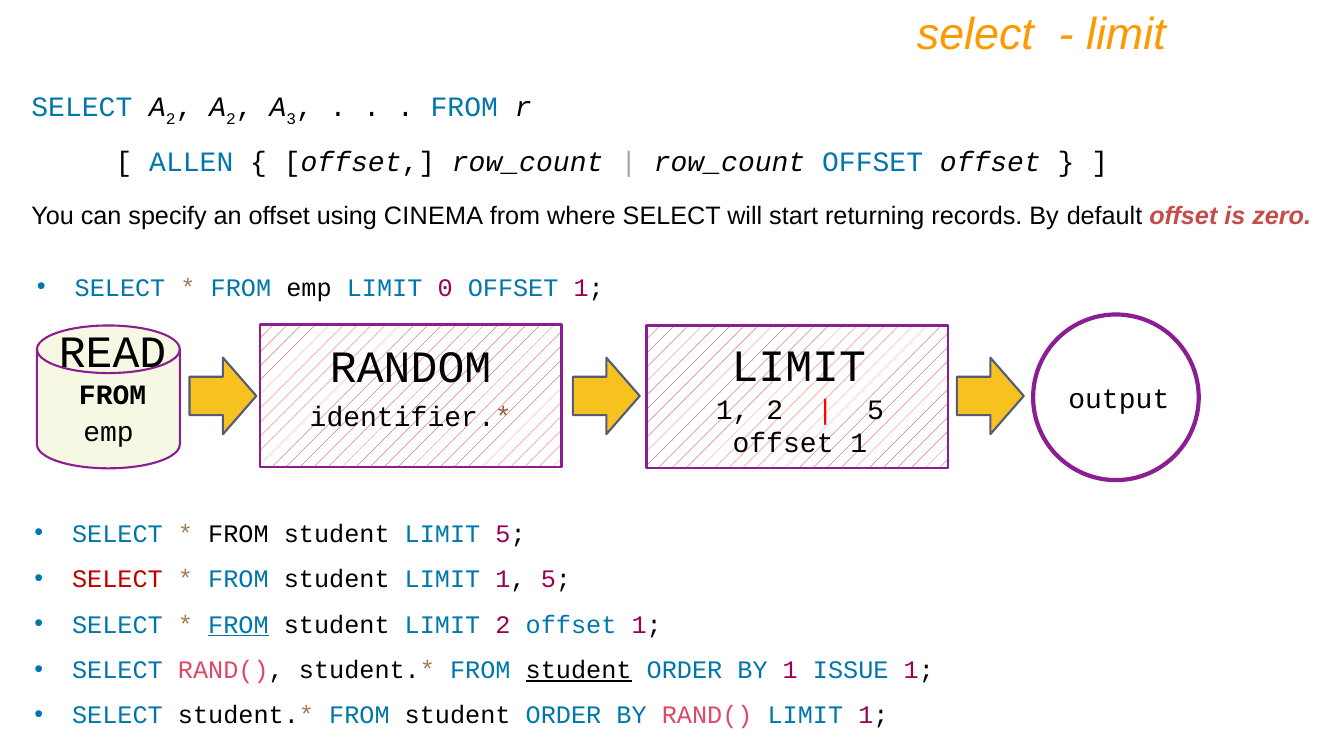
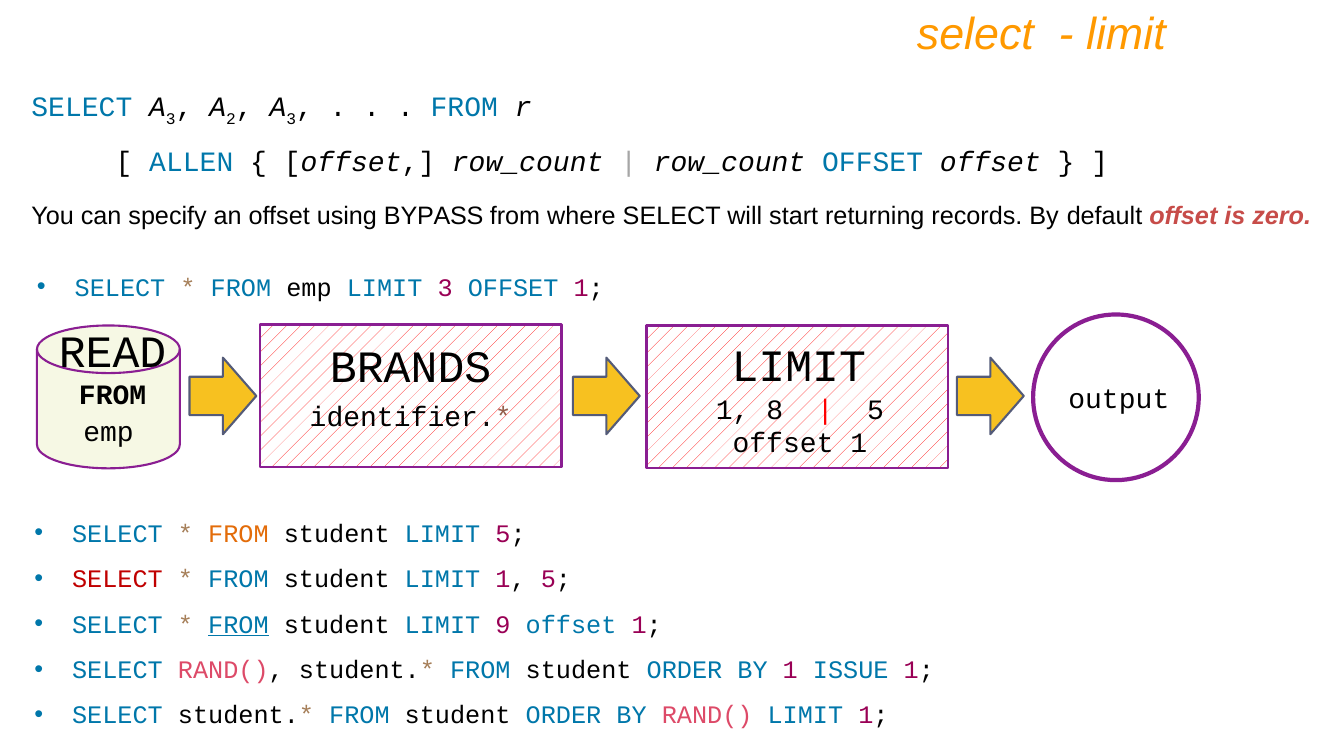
2 at (171, 119): 2 -> 3
CINEMA: CINEMA -> BYPASS
LIMIT 0: 0 -> 3
RANDOM: RANDOM -> BRANDS
1 2: 2 -> 8
FROM at (238, 534) colour: black -> orange
LIMIT 2: 2 -> 9
student at (579, 670) underline: present -> none
